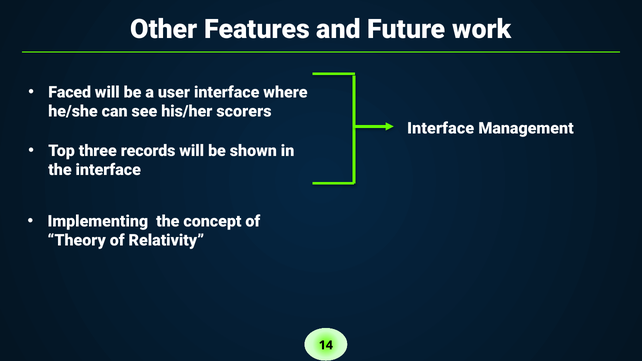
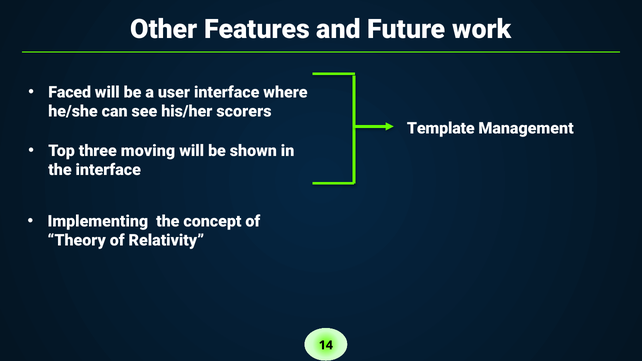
Interface at (441, 128): Interface -> Template
records: records -> moving
